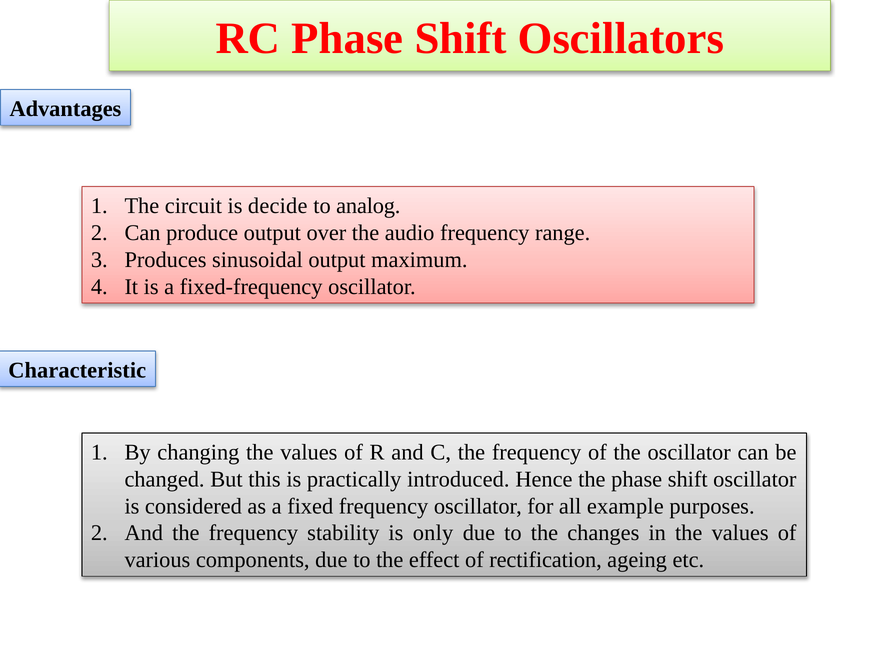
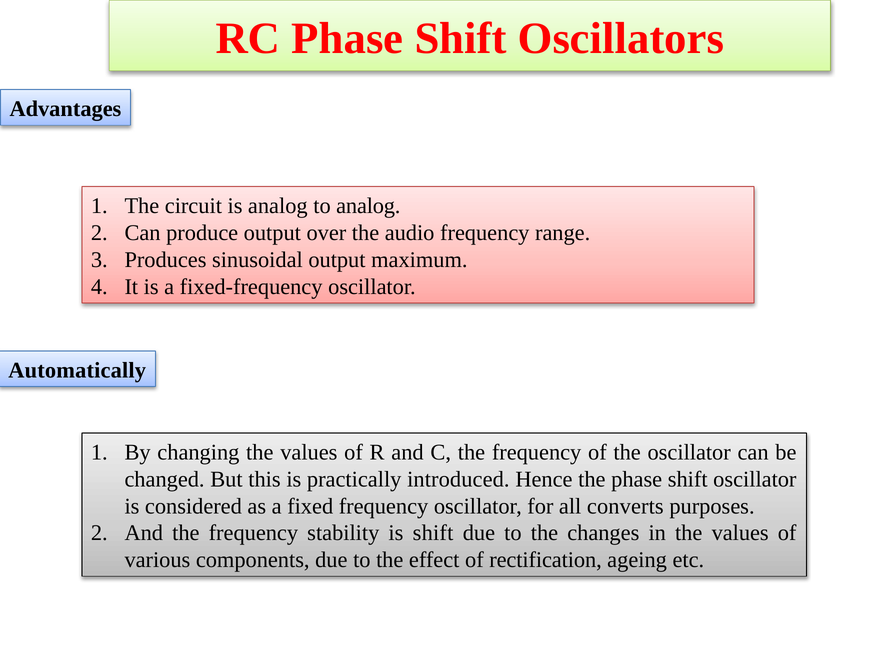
is decide: decide -> analog
Characteristic: Characteristic -> Automatically
example: example -> converts
is only: only -> shift
